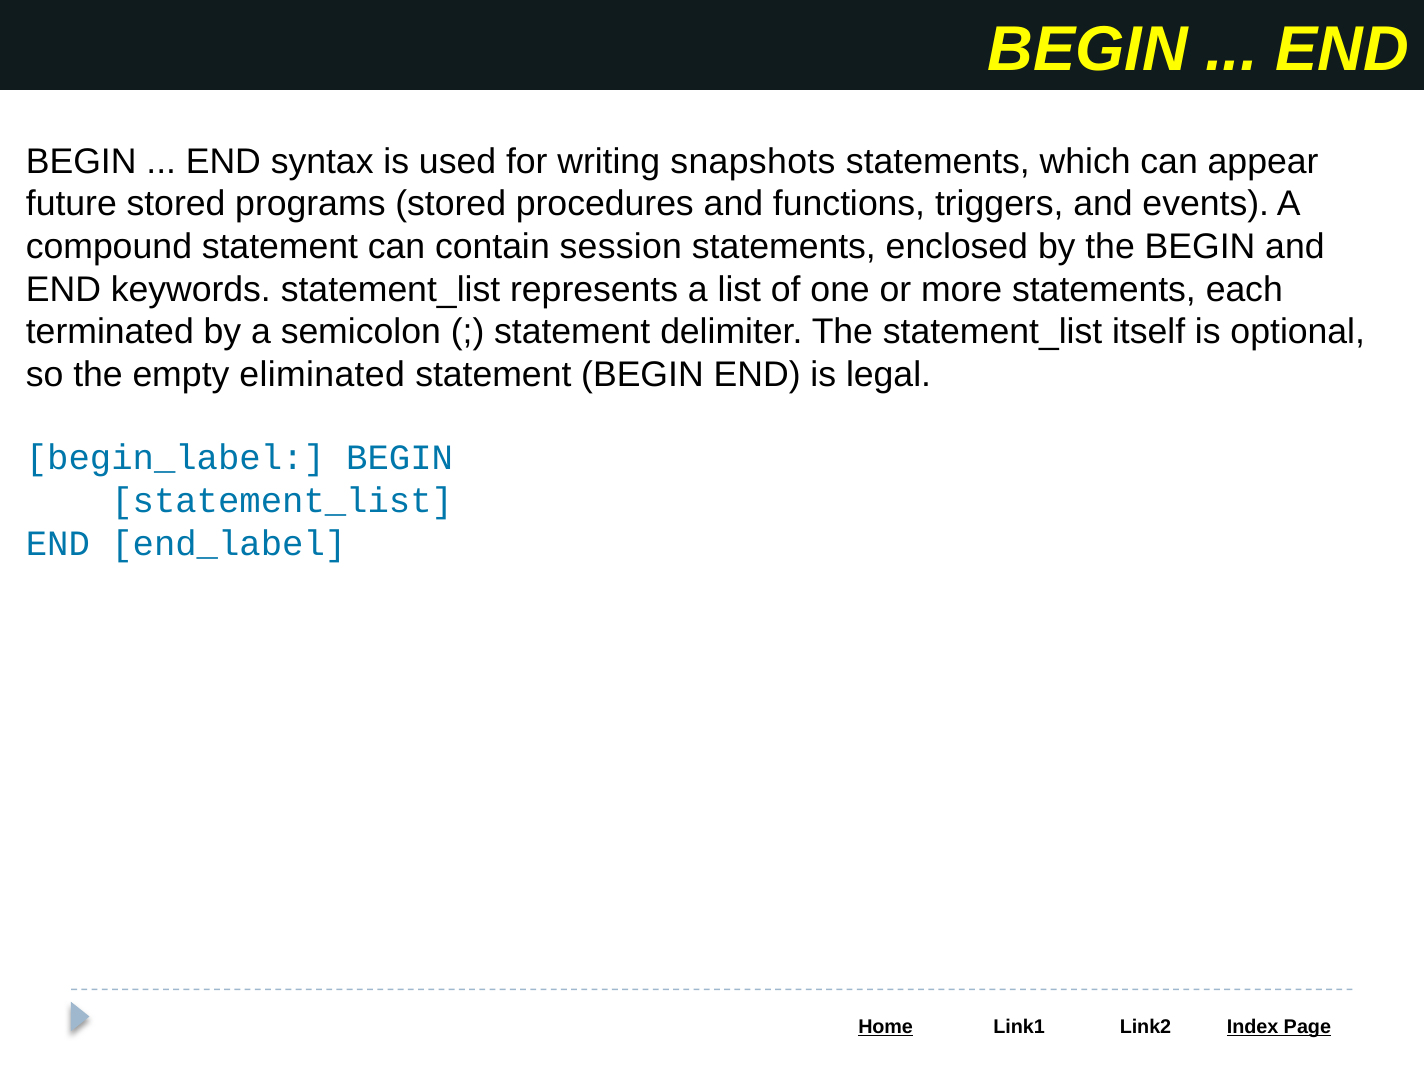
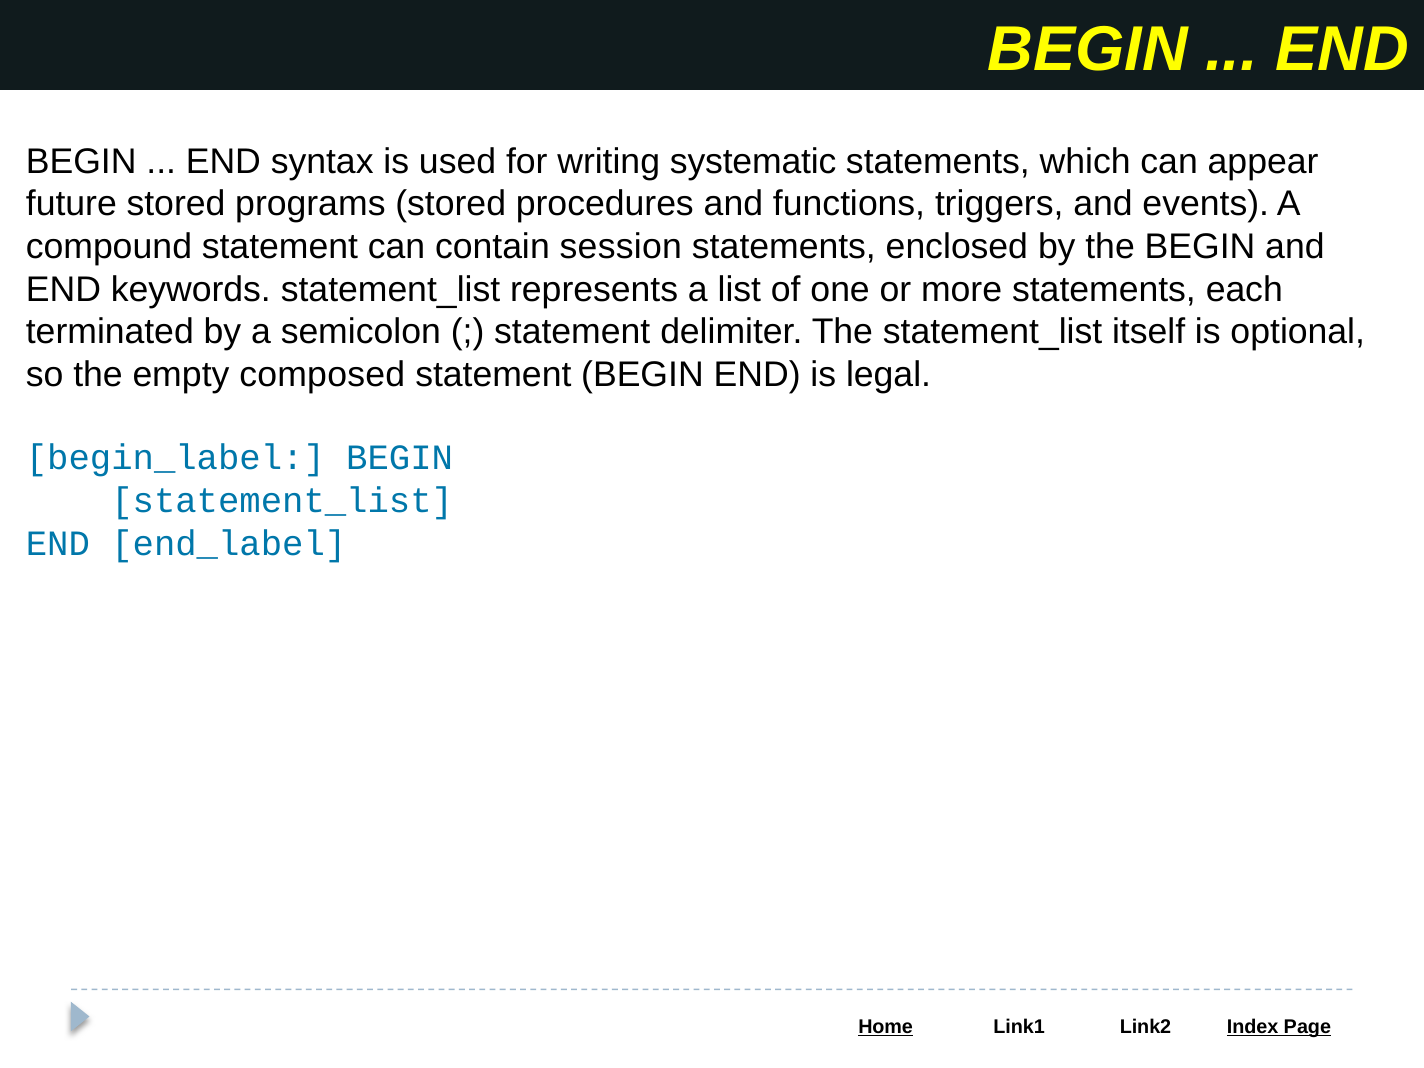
snapshots: snapshots -> systematic
eliminated: eliminated -> composed
